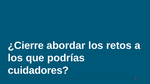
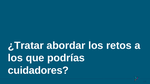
¿Cierre: ¿Cierre -> ¿Tratar
